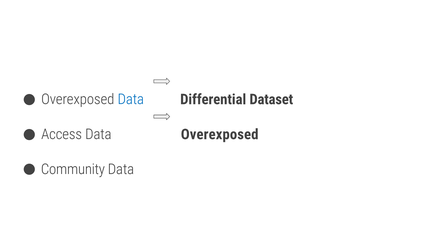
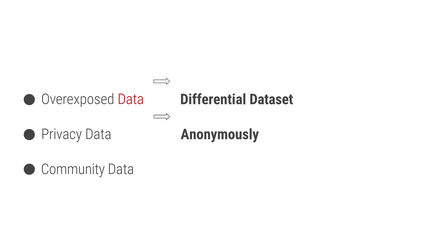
Data at (131, 100) colour: blue -> red
Access: Access -> Privacy
Data Overexposed: Overexposed -> Anonymously
